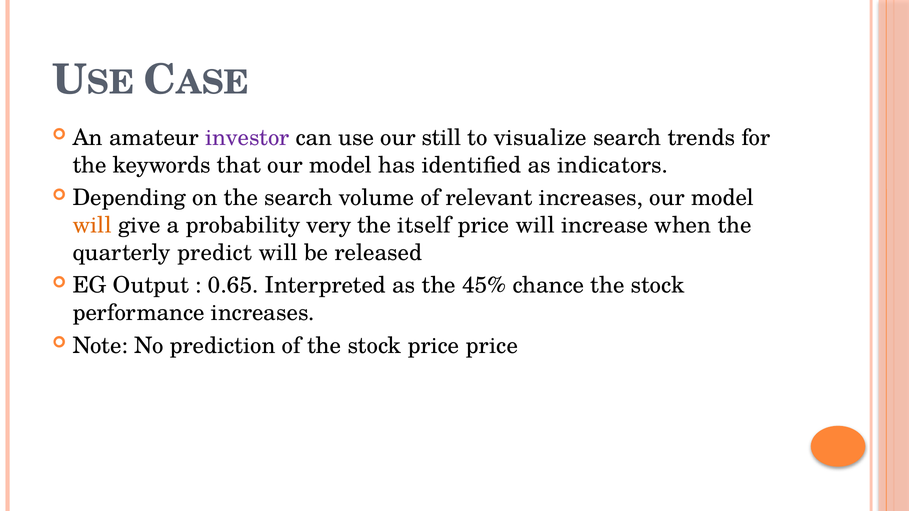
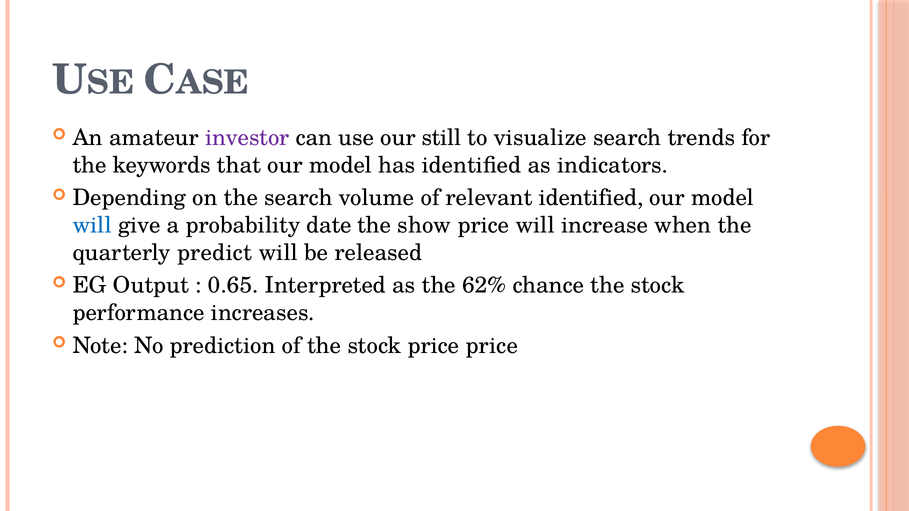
relevant increases: increases -> identified
will at (92, 225) colour: orange -> blue
very: very -> date
itself: itself -> show
45%: 45% -> 62%
